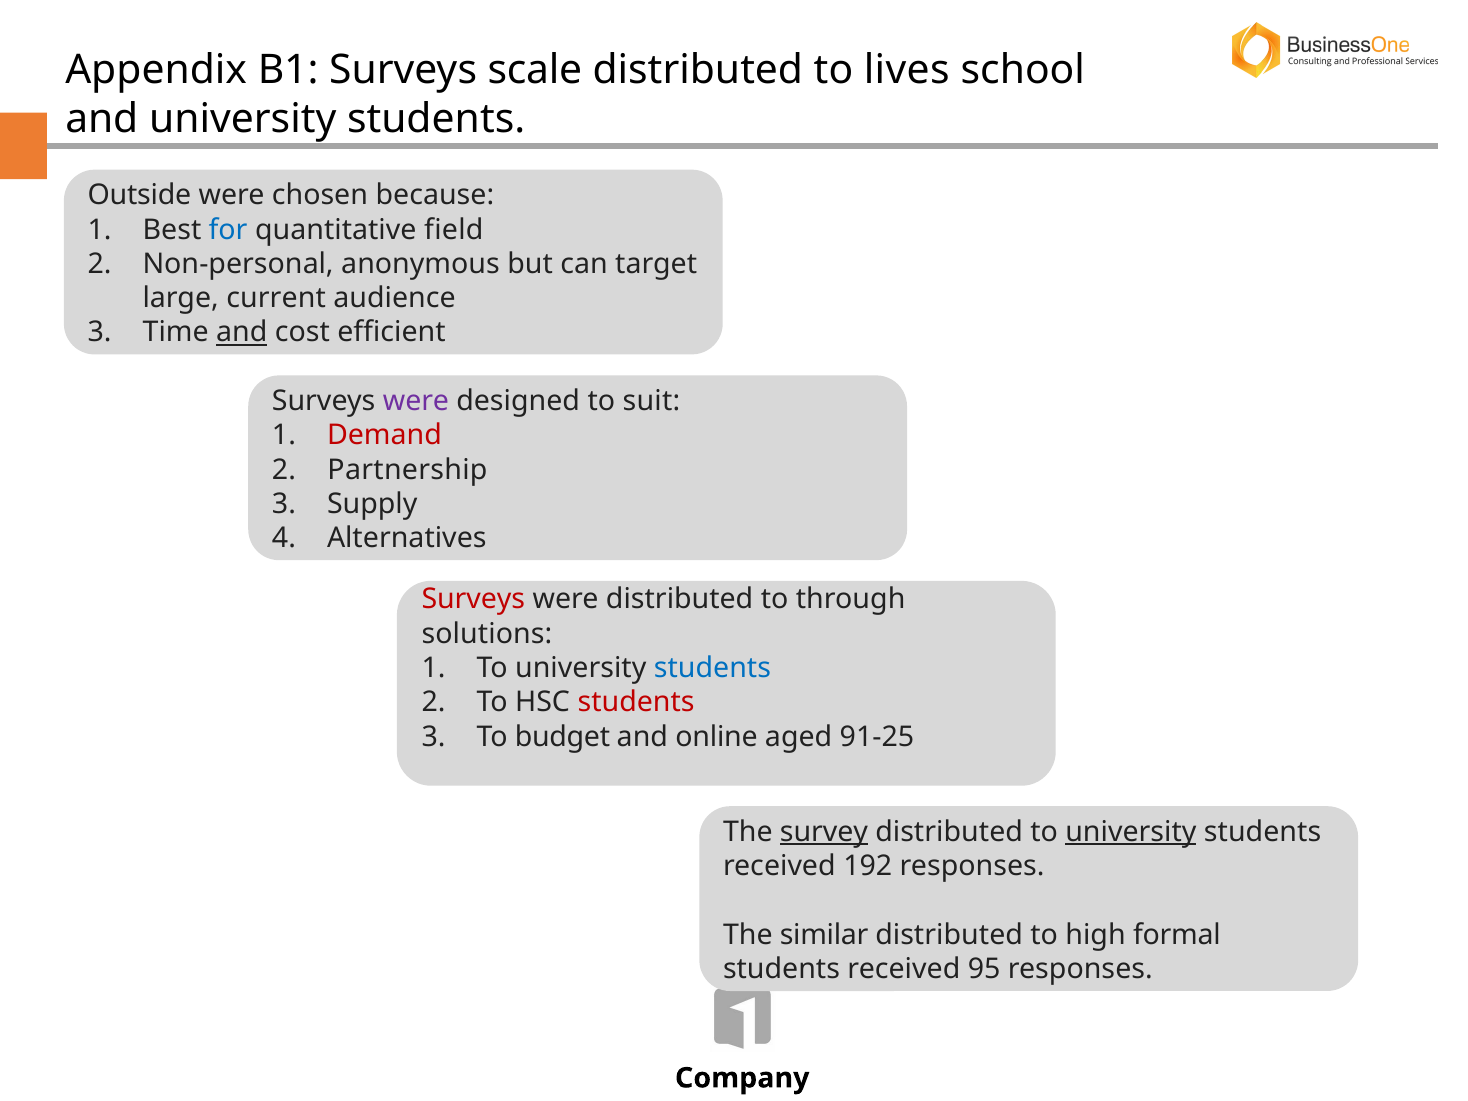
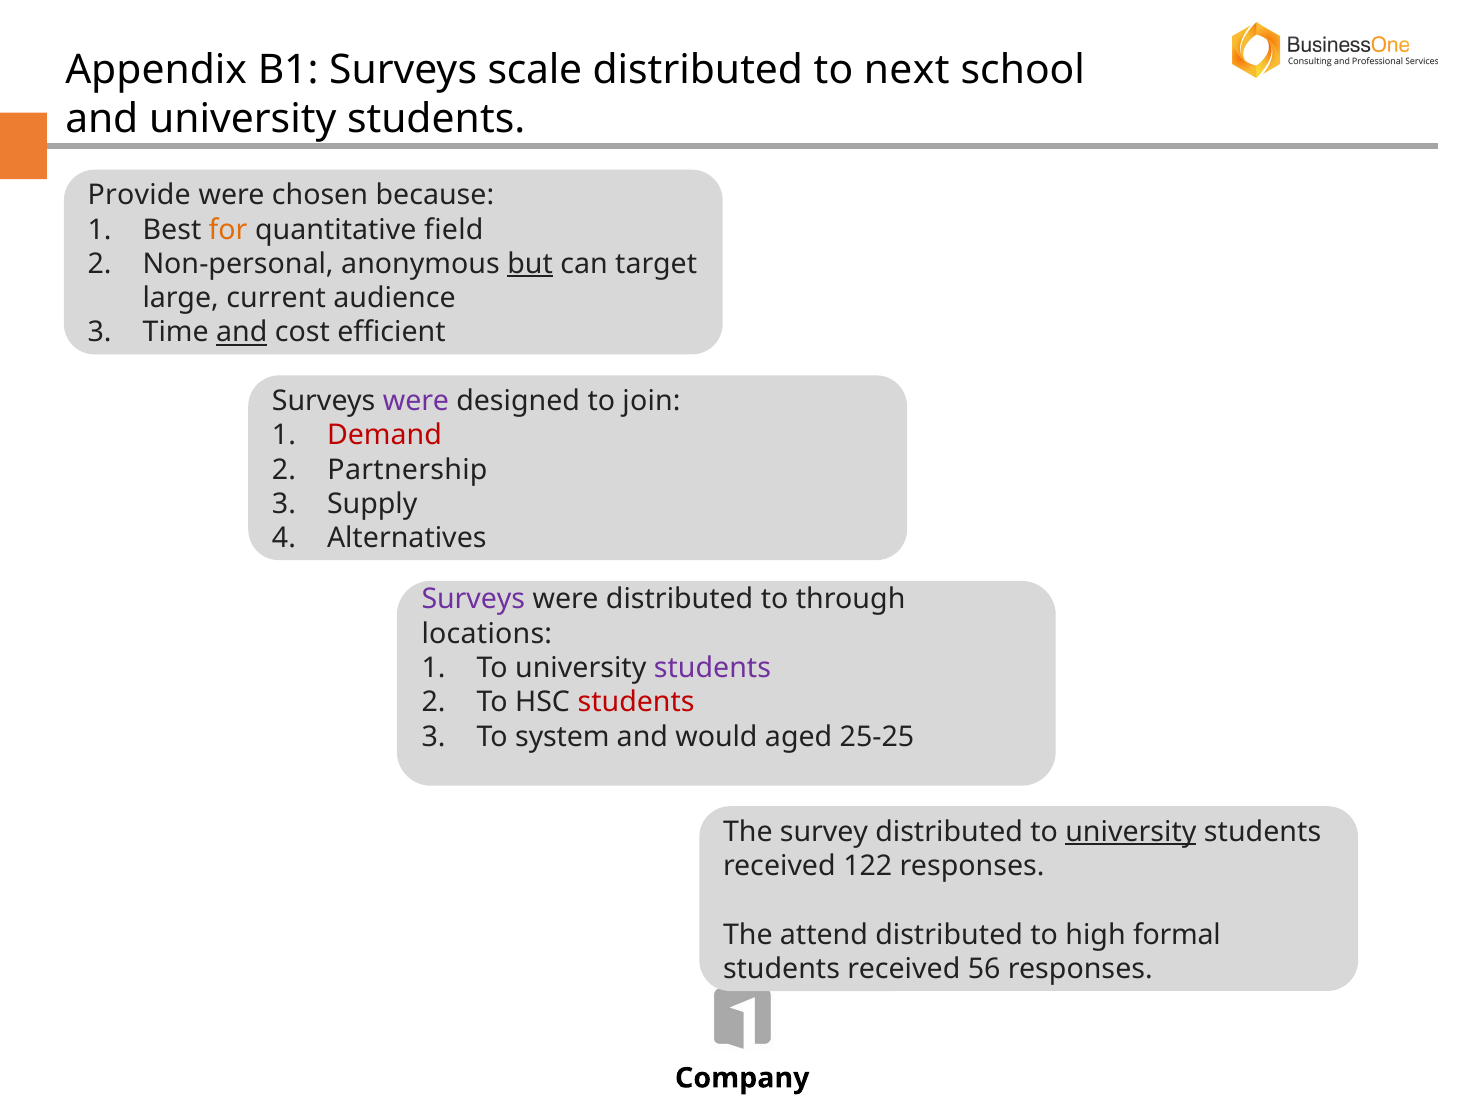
lives: lives -> next
Outside: Outside -> Provide
for colour: blue -> orange
but underline: none -> present
suit: suit -> join
Surveys at (473, 600) colour: red -> purple
solutions: solutions -> locations
students at (712, 668) colour: blue -> purple
budget: budget -> system
online: online -> would
91-25: 91-25 -> 25-25
survey underline: present -> none
192: 192 -> 122
similar: similar -> attend
95: 95 -> 56
